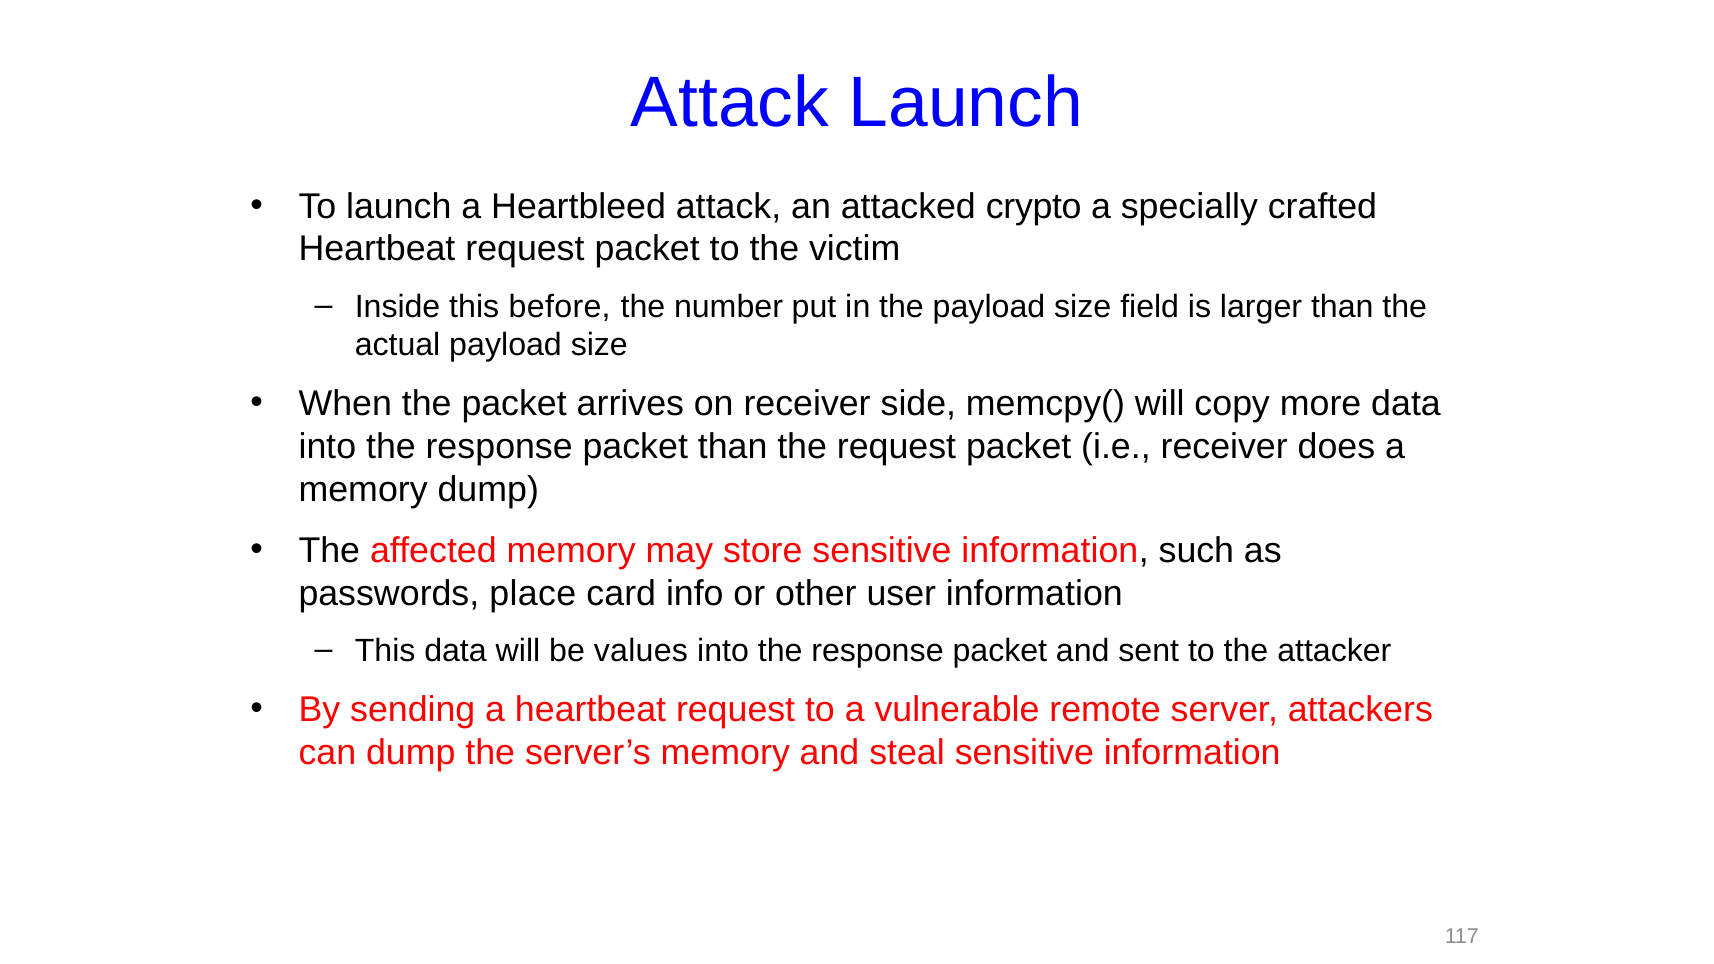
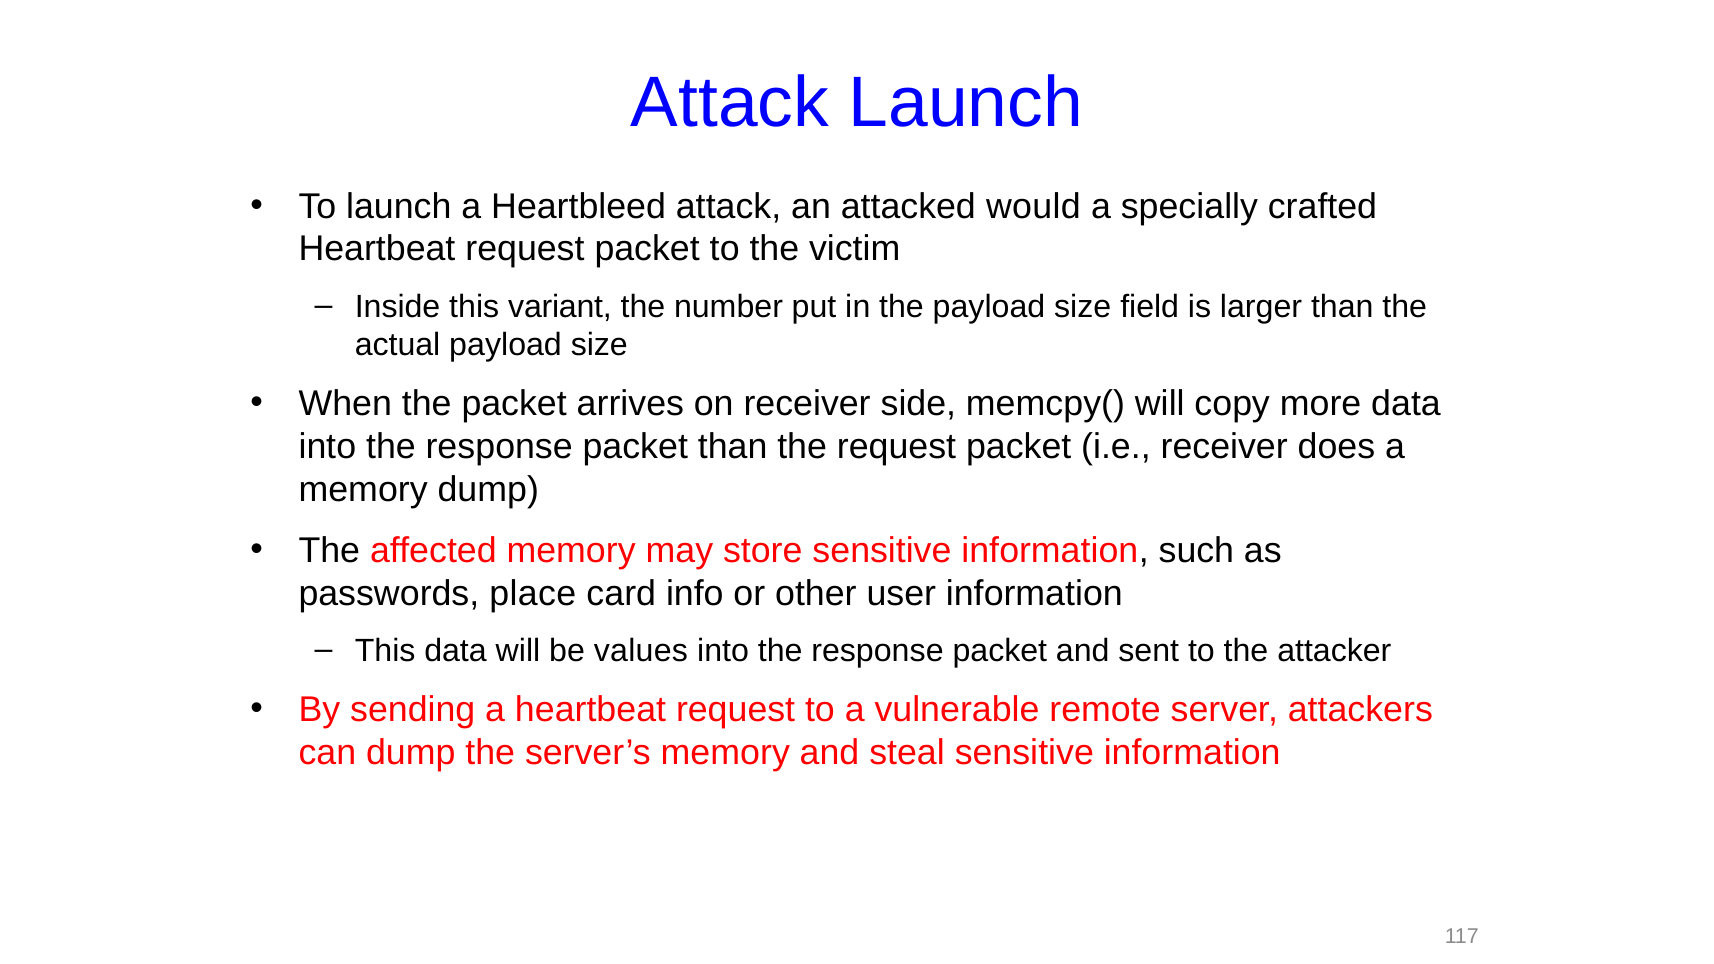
crypto: crypto -> would
before: before -> variant
